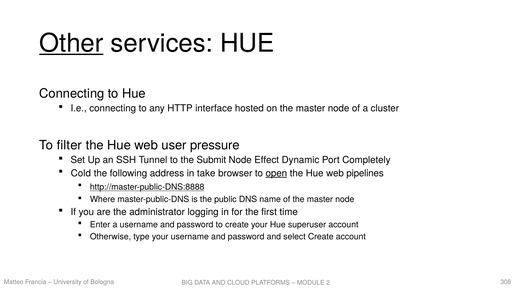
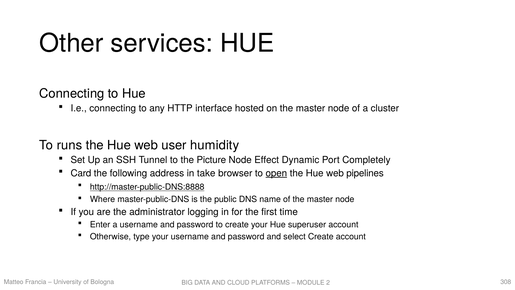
Other underline: present -> none
filter: filter -> runs
pressure: pressure -> humidity
Submit: Submit -> Picture
Cold: Cold -> Card
